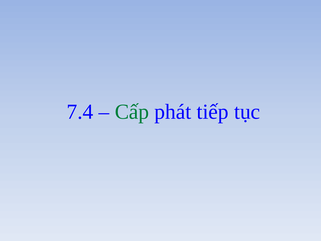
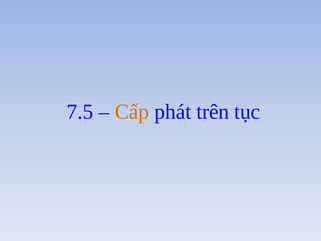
7.4: 7.4 -> 7.5
Cấp colour: green -> orange
tiếp: tiếp -> trên
